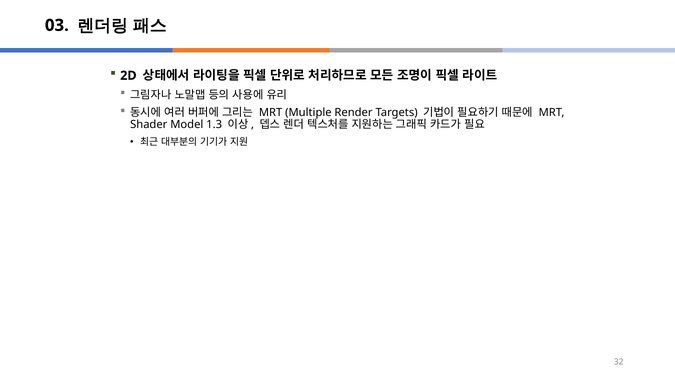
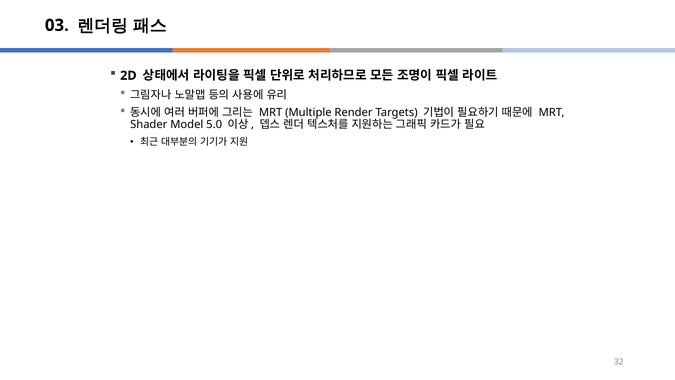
1.3: 1.3 -> 5.0
